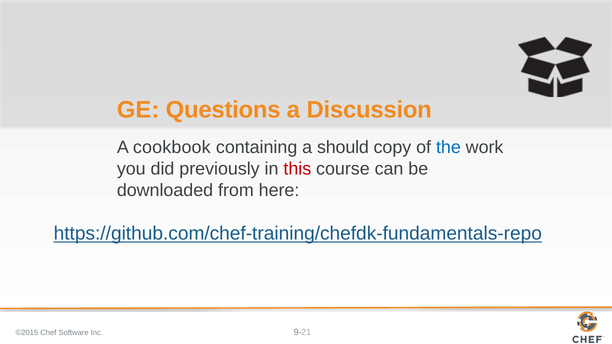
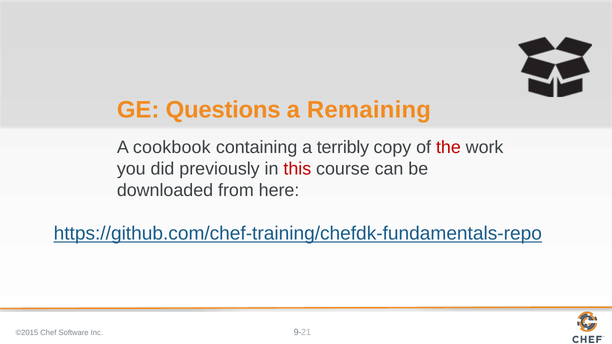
Discussion: Discussion -> Remaining
should: should -> terribly
the colour: blue -> red
